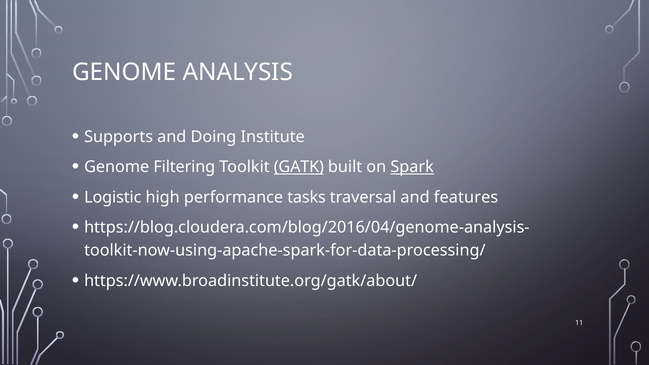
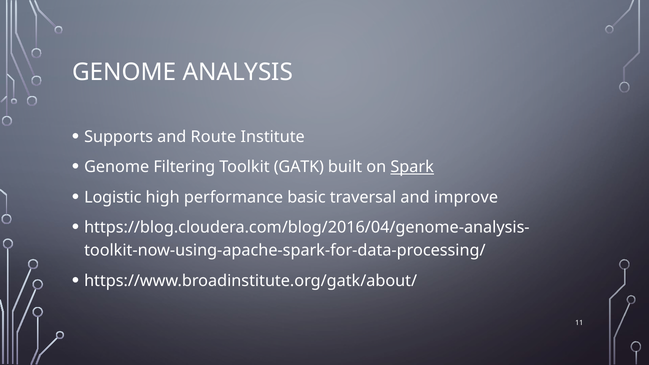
Doing: Doing -> Route
GATK underline: present -> none
tasks: tasks -> basic
features: features -> improve
